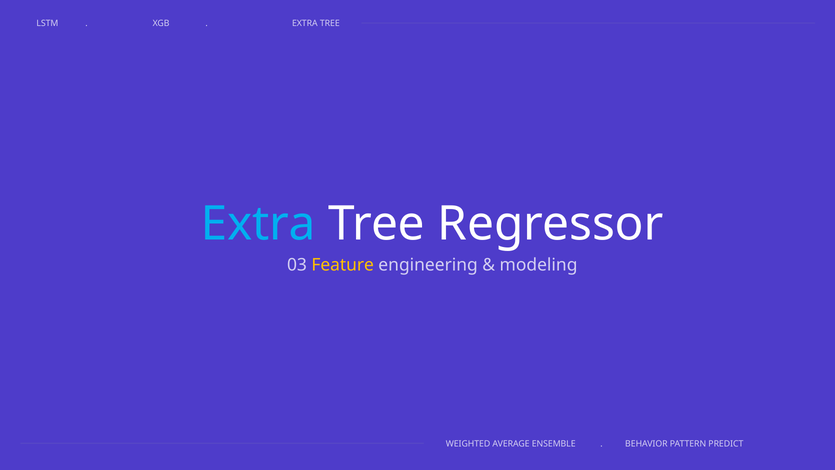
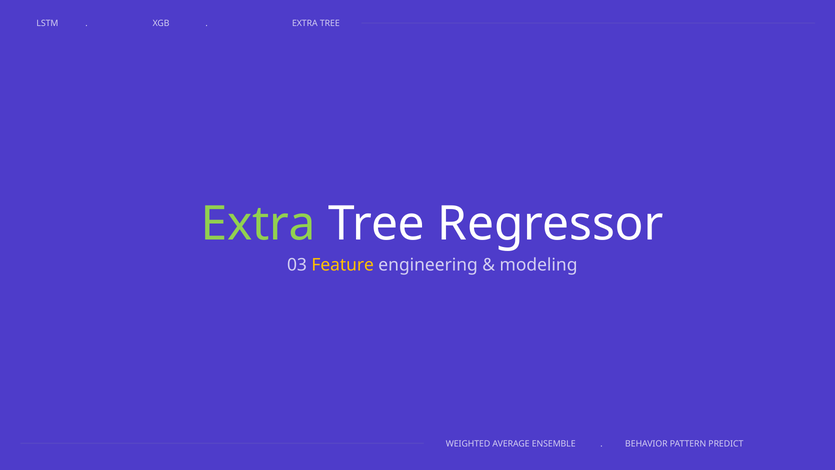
Extra at (258, 224) colour: light blue -> light green
